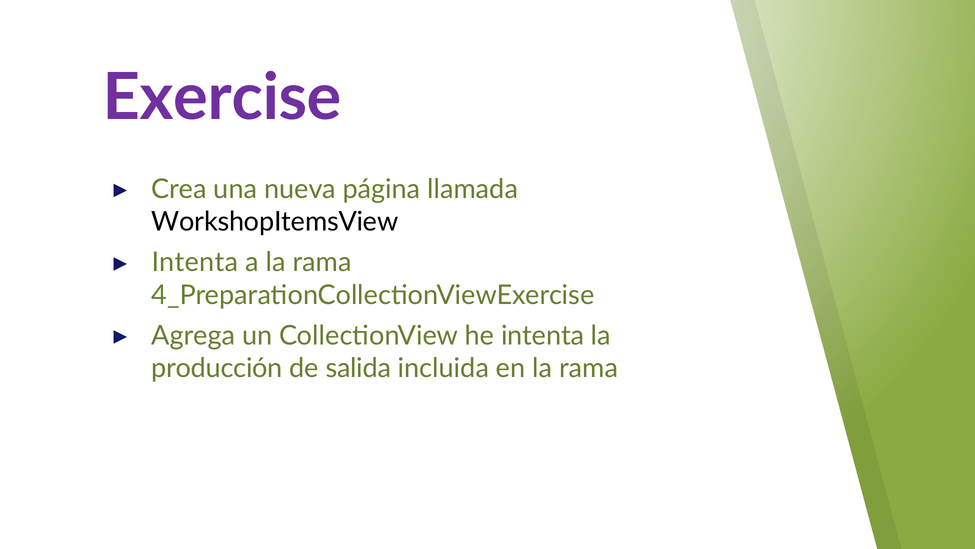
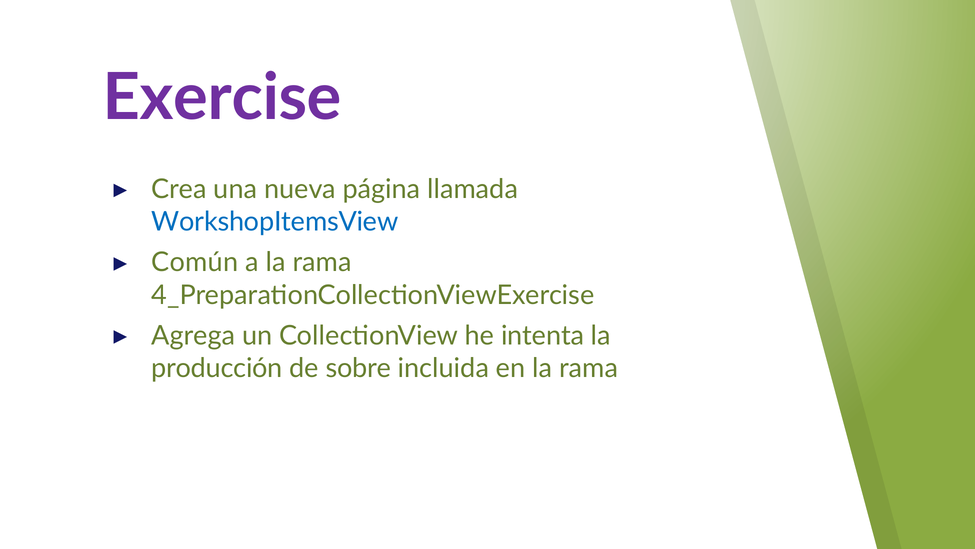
WorkshopItemsView colour: black -> blue
Intenta at (195, 262): Intenta -> Común
salida: salida -> sobre
